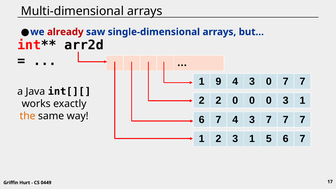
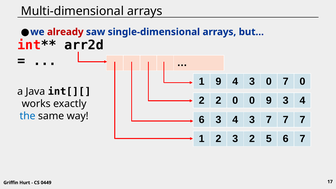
0 7 7: 7 -> 0
0 0 0: 0 -> 9
1 at (302, 101): 1 -> 4
the colour: orange -> blue
7 at (218, 120): 7 -> 3
2 3 1: 1 -> 2
